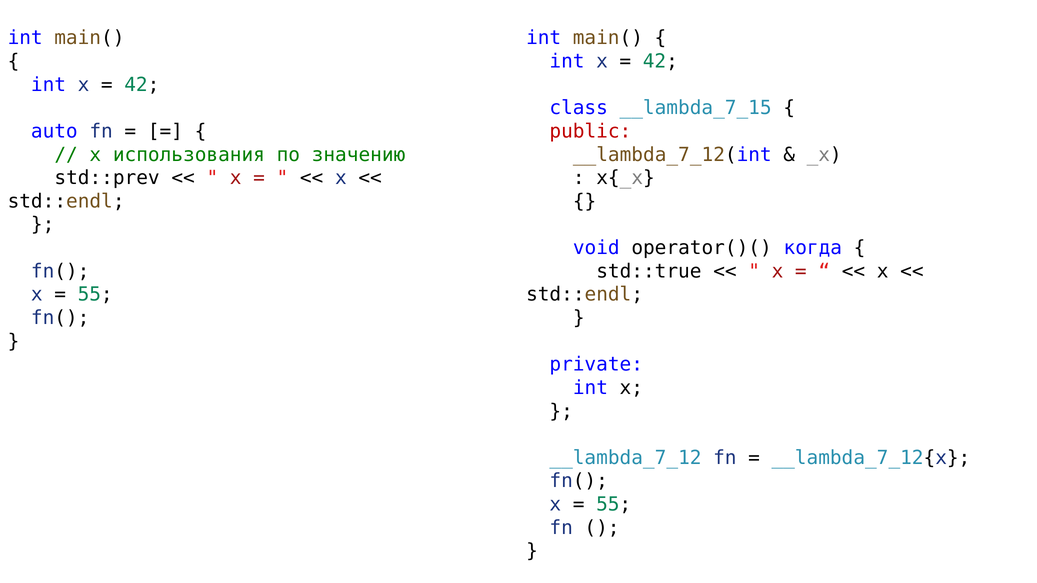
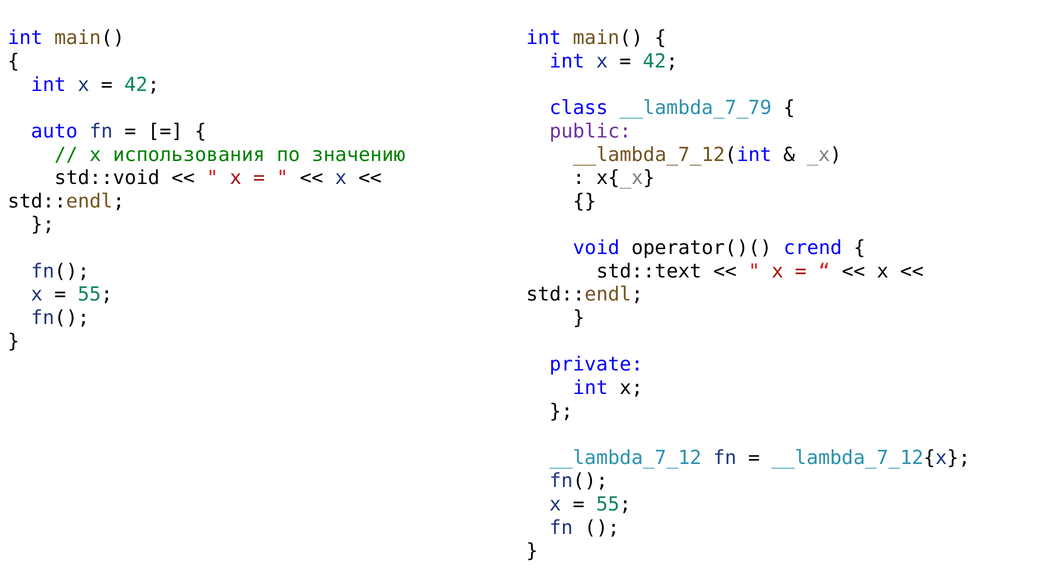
__lambda_7_15: __lambda_7_15 -> __lambda_7_79
public colour: red -> purple
std::prev: std::prev -> std::void
когда: когда -> crend
std::true: std::true -> std::text
